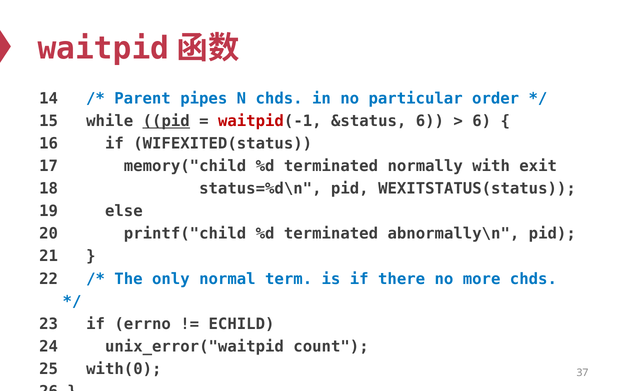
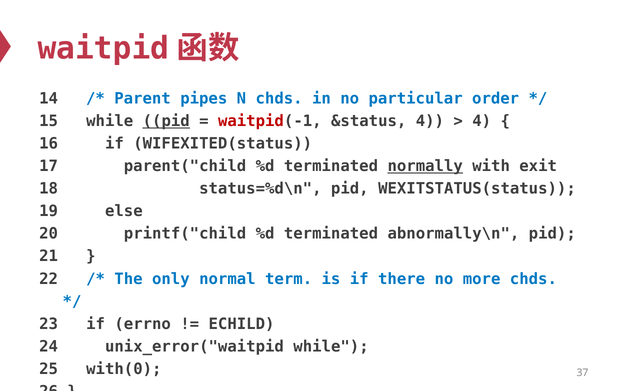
&status 6: 6 -> 4
6 at (482, 121): 6 -> 4
memory("child: memory("child -> parent("child
normally underline: none -> present
unix_error("waitpid count: count -> while
